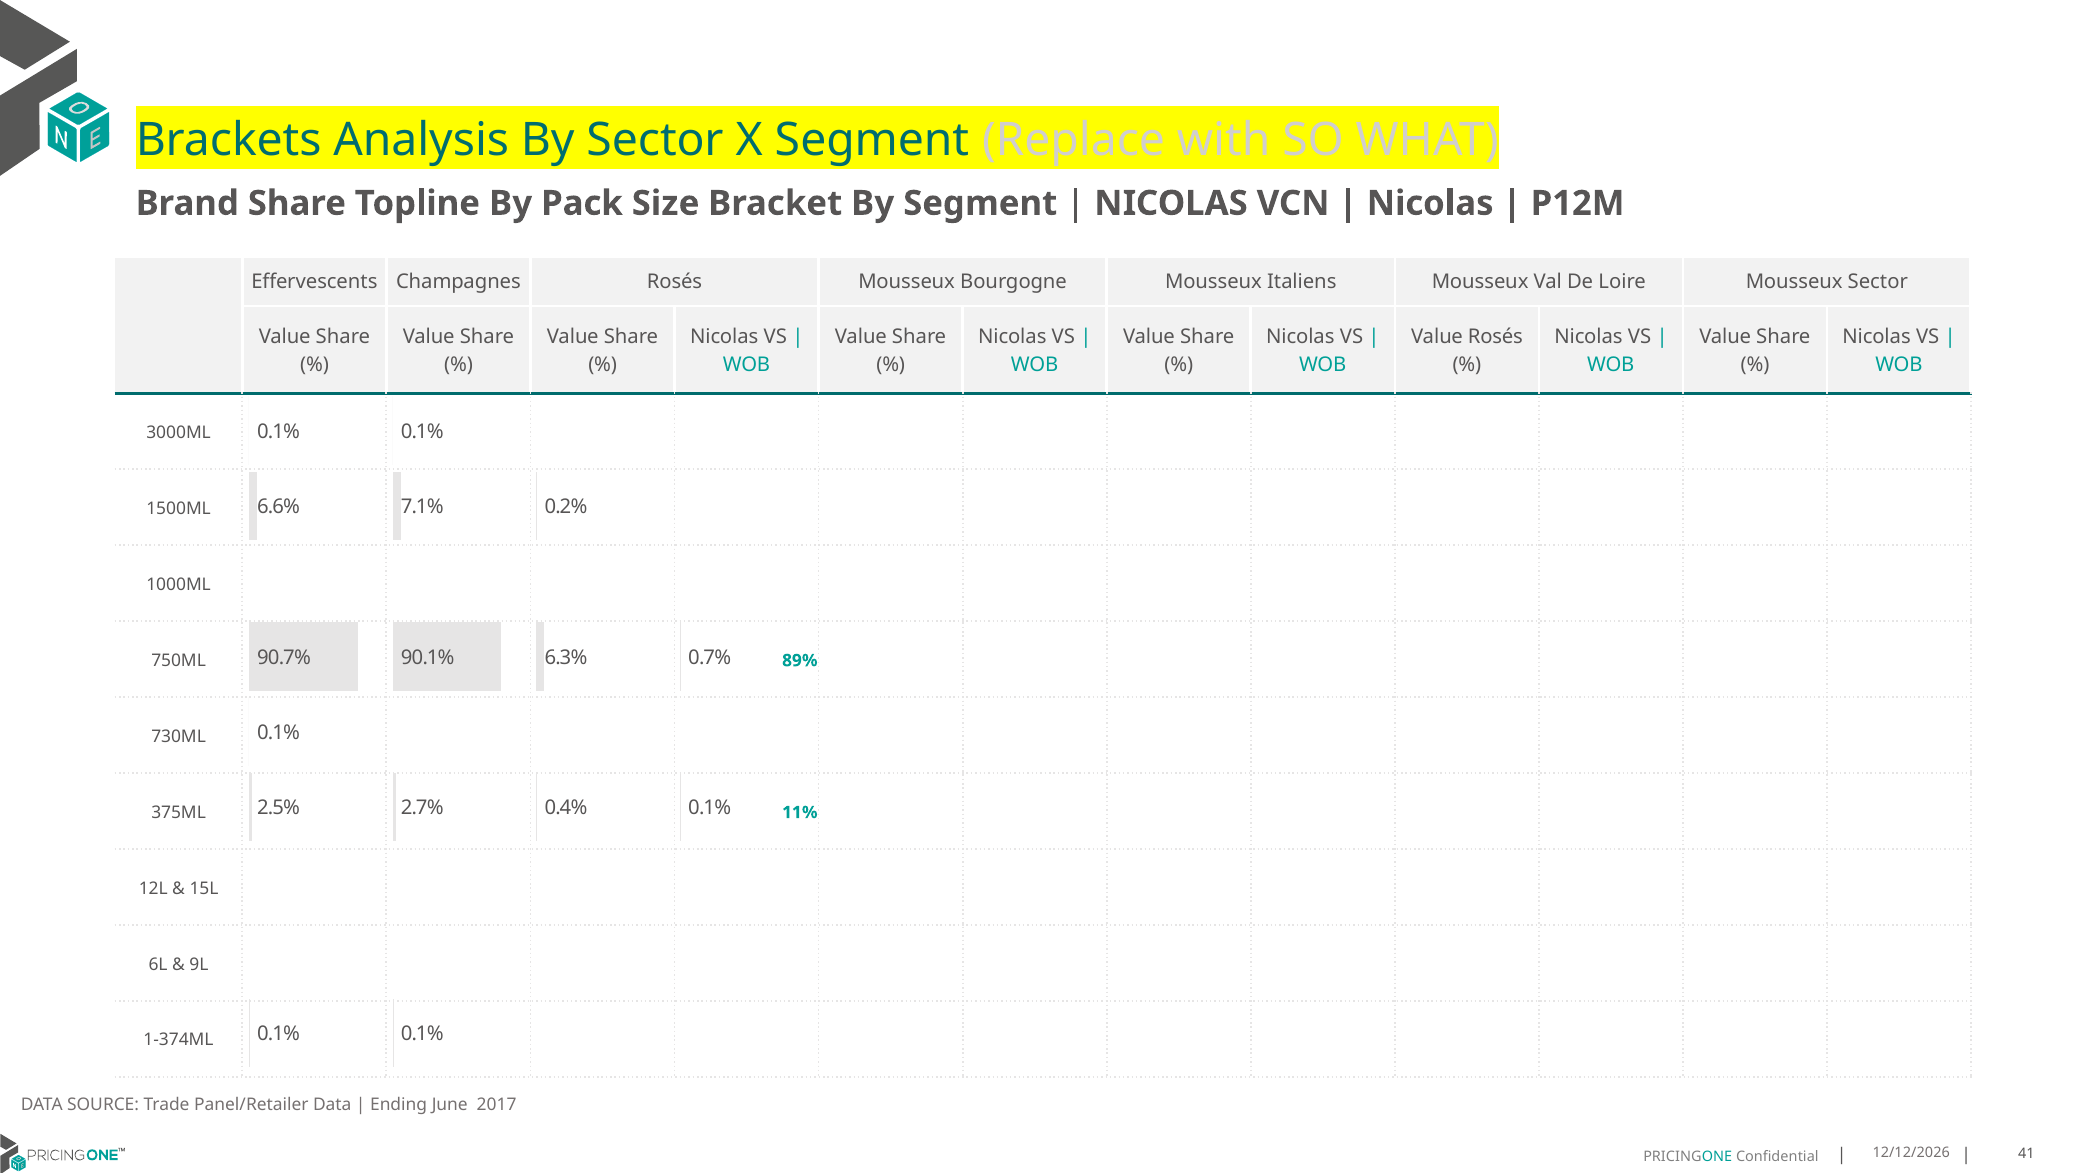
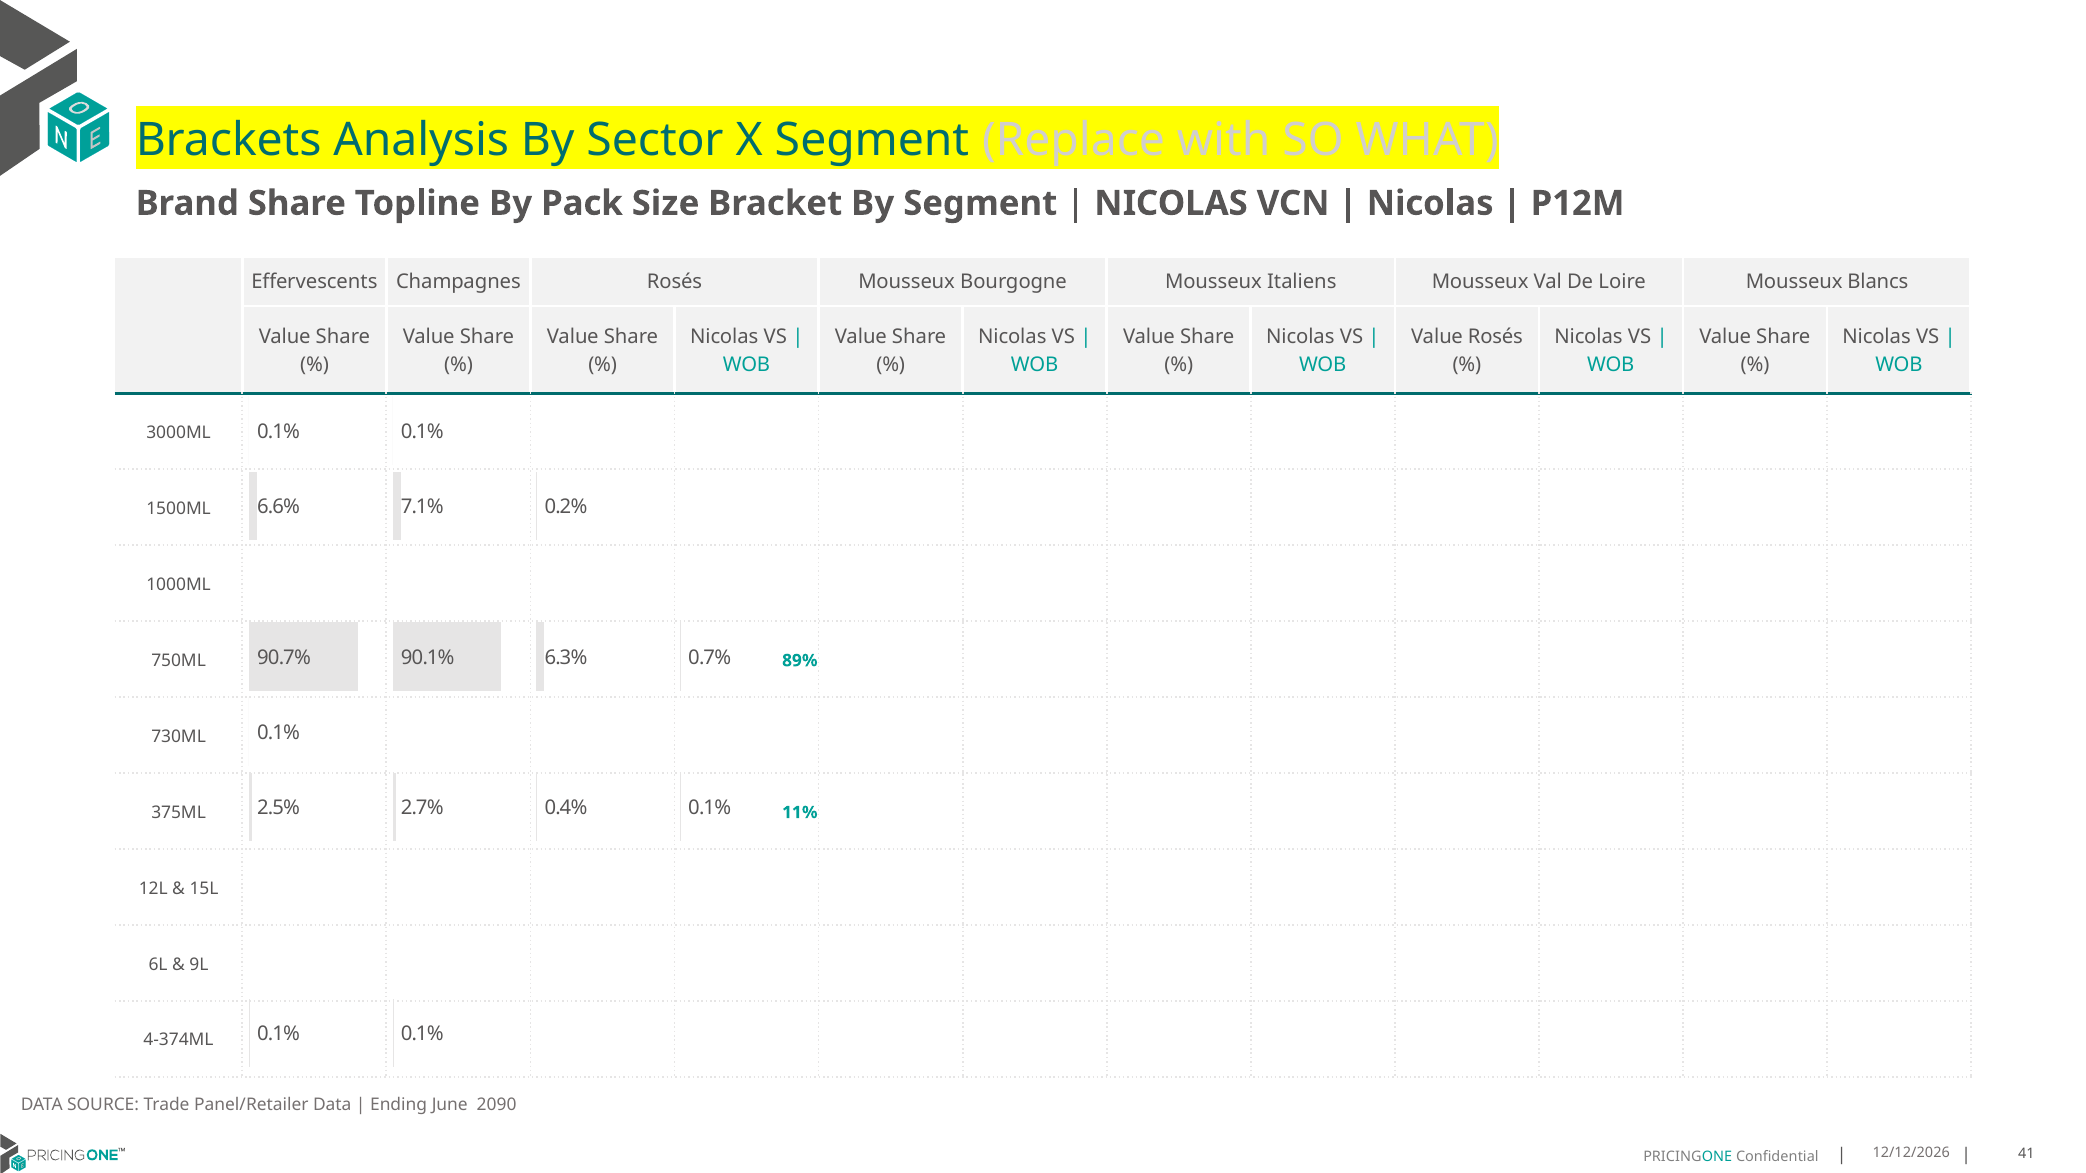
Mousseux Sector: Sector -> Blancs
1-374ML: 1-374ML -> 4-374ML
2017: 2017 -> 2090
